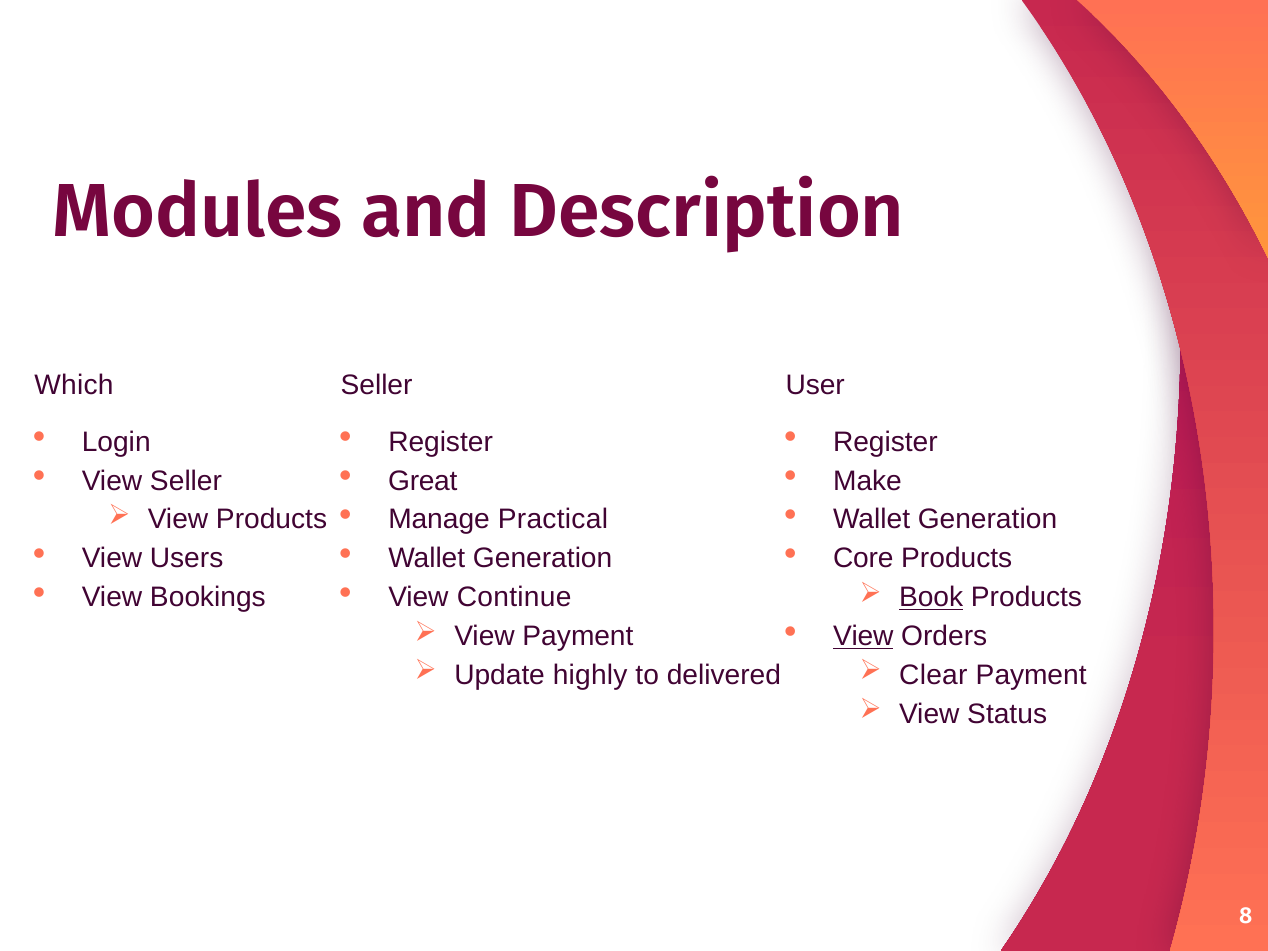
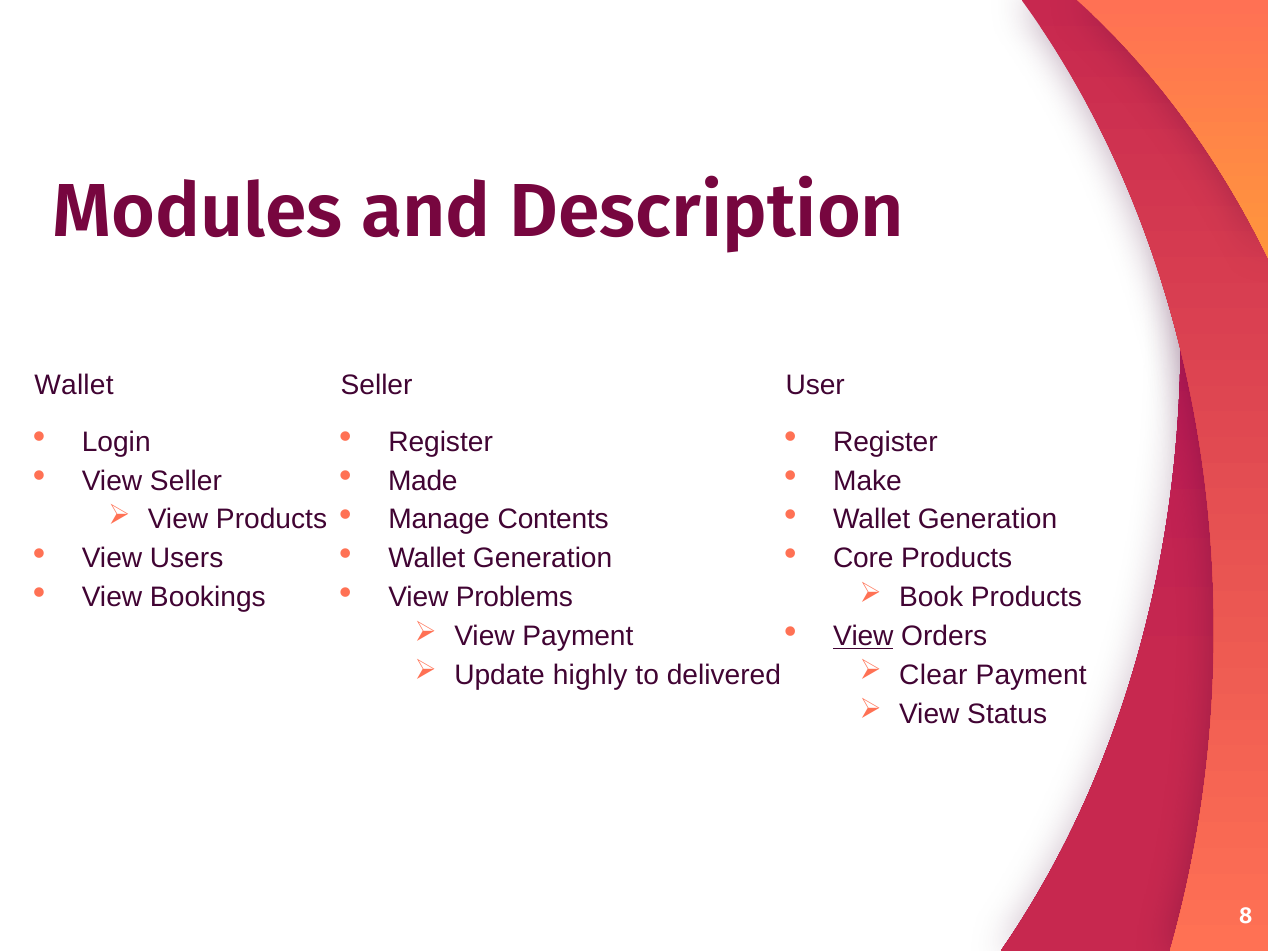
Which at (74, 385): Which -> Wallet
Great: Great -> Made
Practical: Practical -> Contents
Continue: Continue -> Problems
Book underline: present -> none
